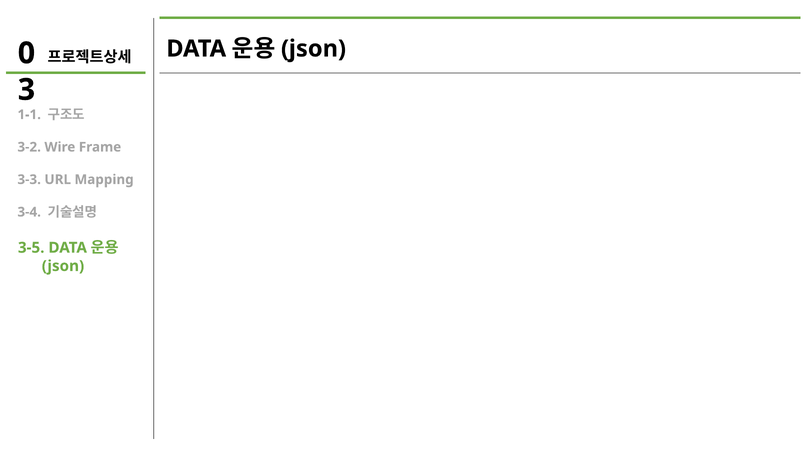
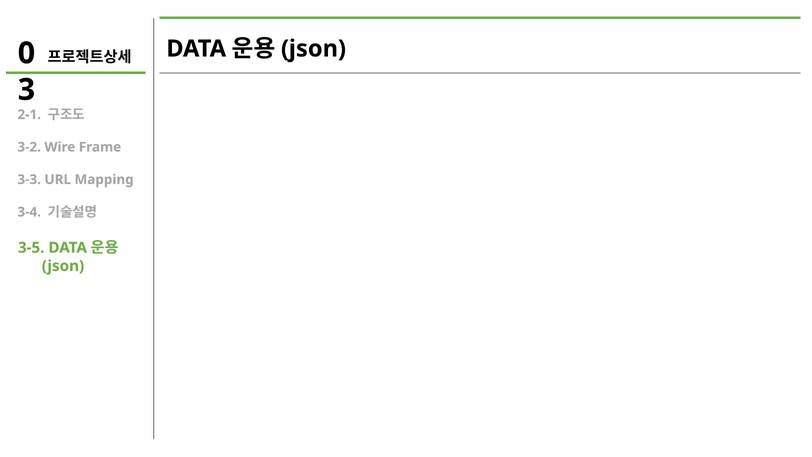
1-1: 1-1 -> 2-1
